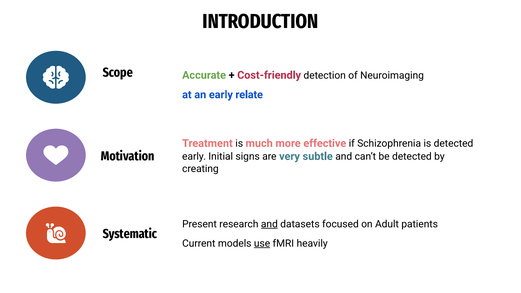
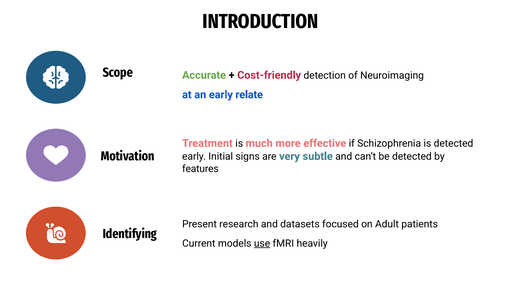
creating: creating -> features
and at (269, 224) underline: present -> none
Systematic: Systematic -> Identifying
